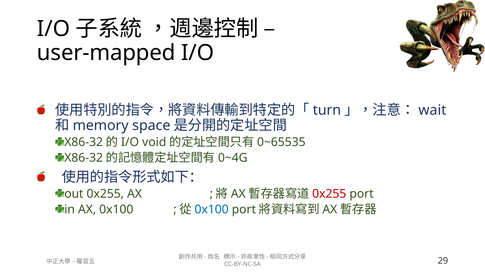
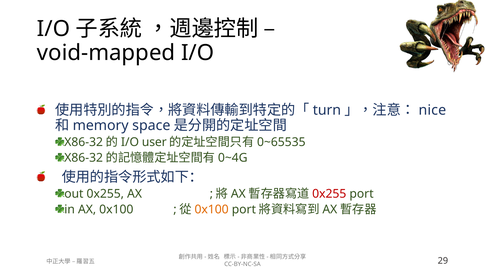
user-mapped: user-mapped -> void-mapped
wait: wait -> nice
void: void -> user
0x100 at (212, 209) colour: blue -> orange
